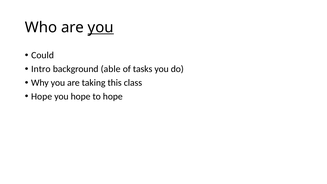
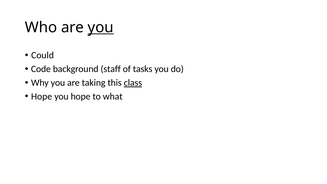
Intro: Intro -> Code
able: able -> staff
class underline: none -> present
to hope: hope -> what
